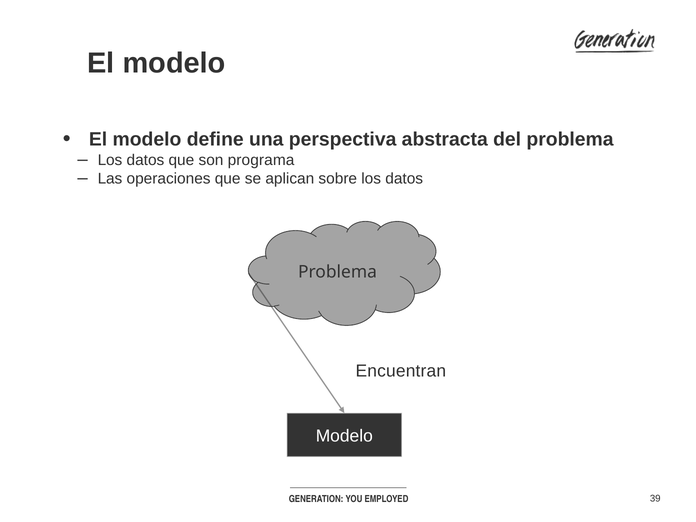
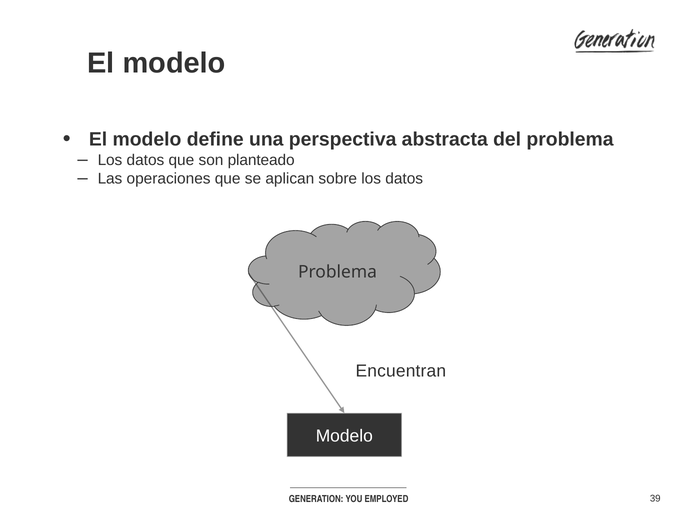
programa: programa -> planteado
